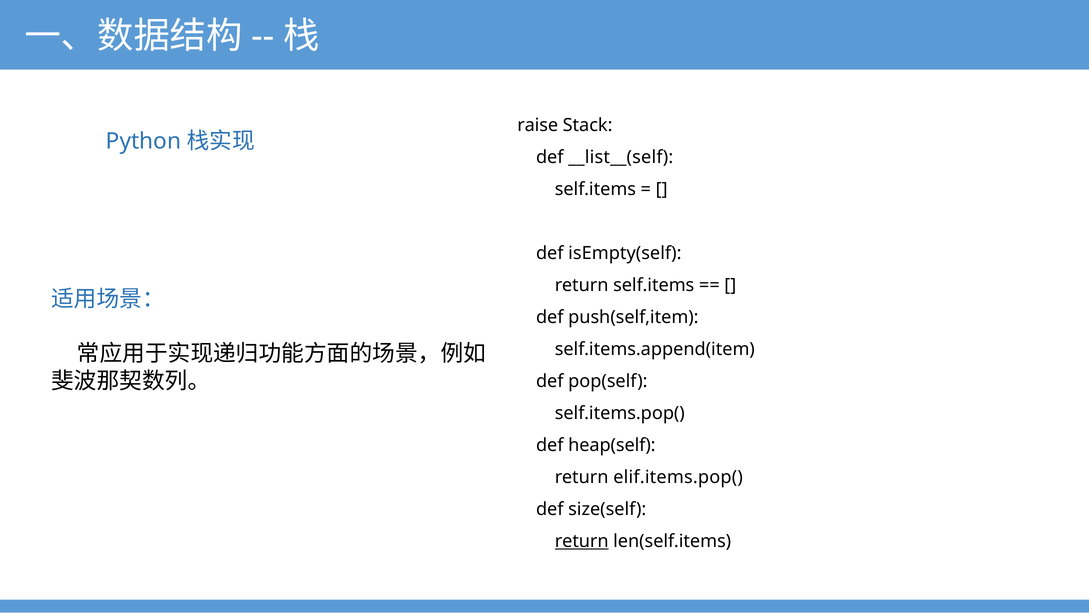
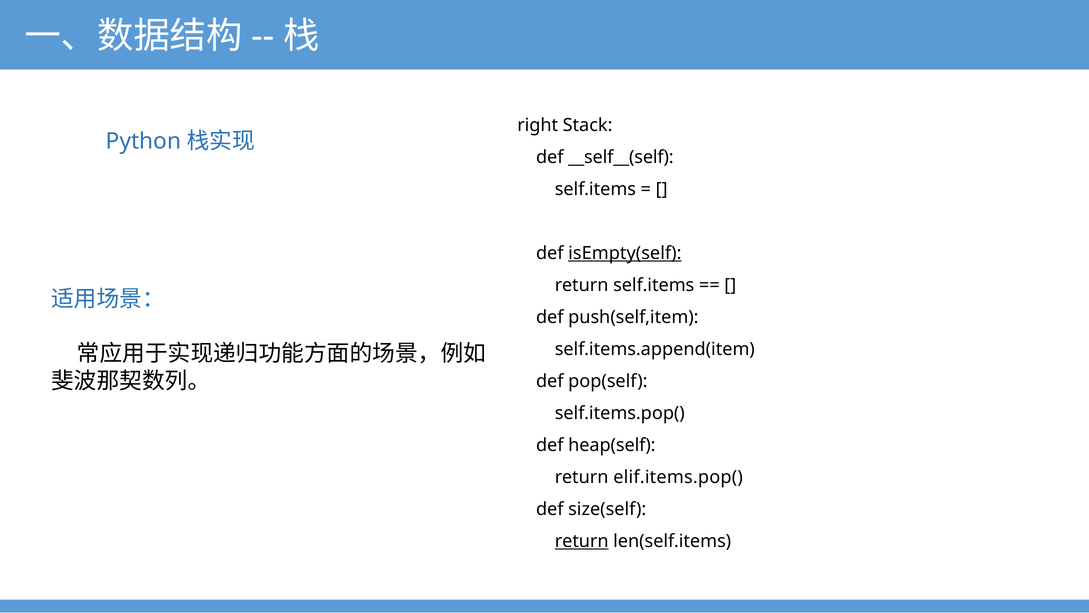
raise: raise -> right
__list__(self: __list__(self -> __self__(self
isEmpty(self underline: none -> present
